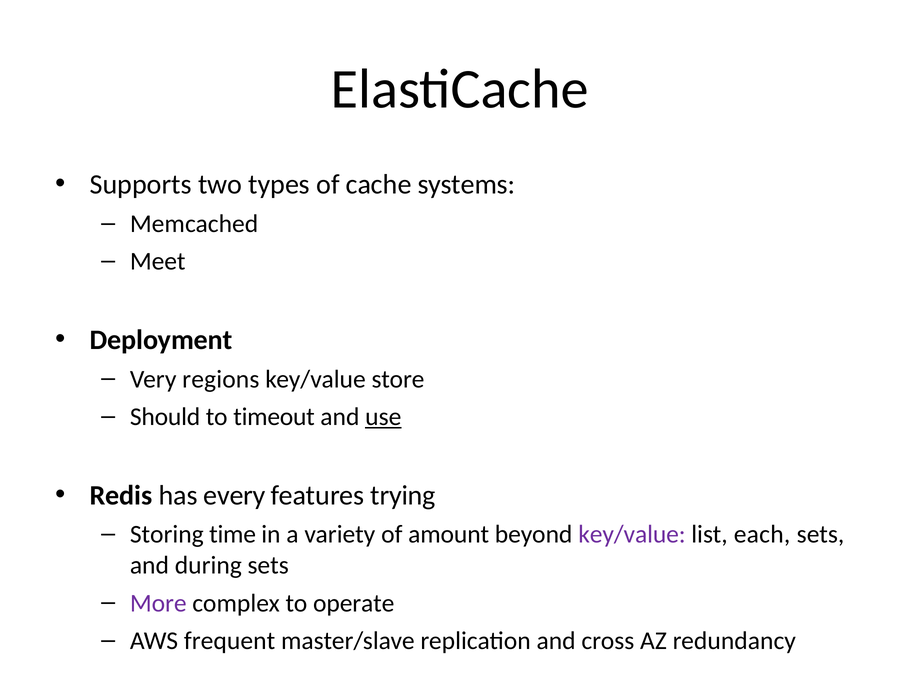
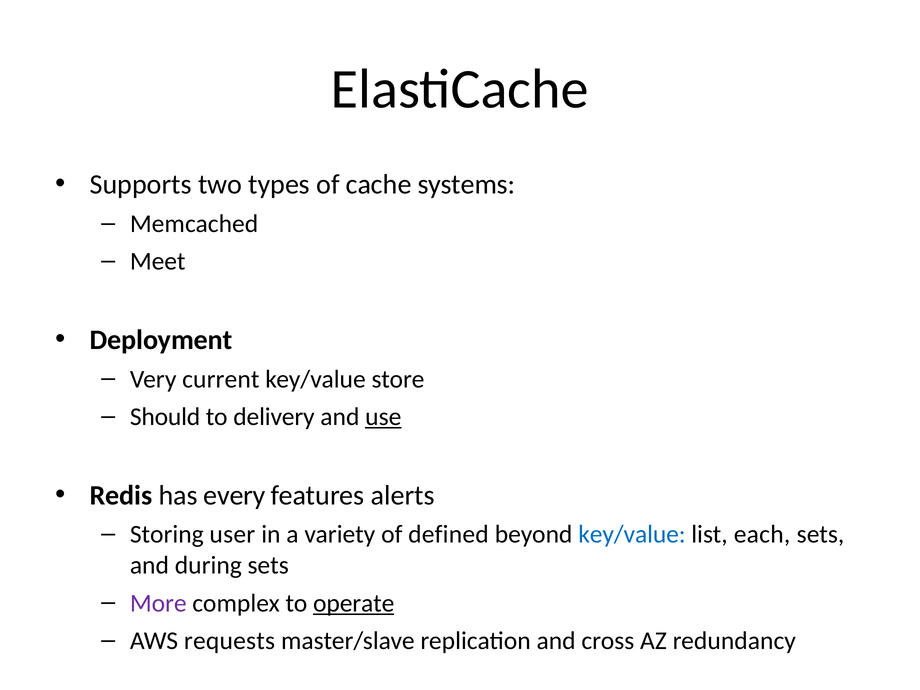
regions: regions -> current
timeout: timeout -> delivery
trying: trying -> alerts
time: time -> user
amount: amount -> defined
key/value at (632, 535) colour: purple -> blue
operate underline: none -> present
frequent: frequent -> requests
